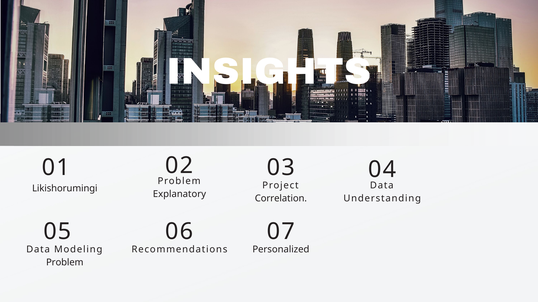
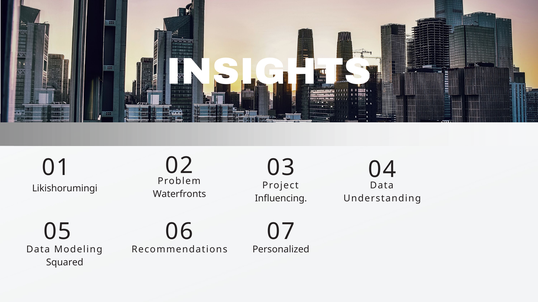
Explanatory: Explanatory -> Waterfronts
Correlation: Correlation -> Influencing
Problem at (65, 263): Problem -> Squared
